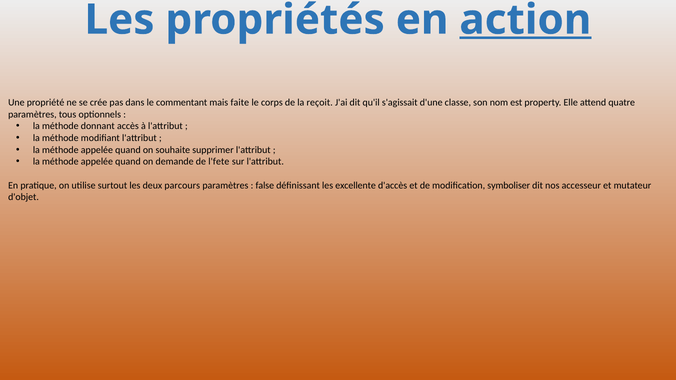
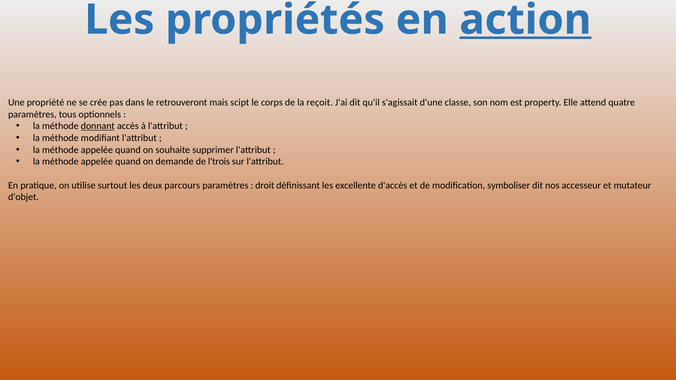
commentant: commentant -> retrouveront
faite: faite -> scipt
donnant underline: none -> present
l'fete: l'fete -> l'trois
false: false -> droit
